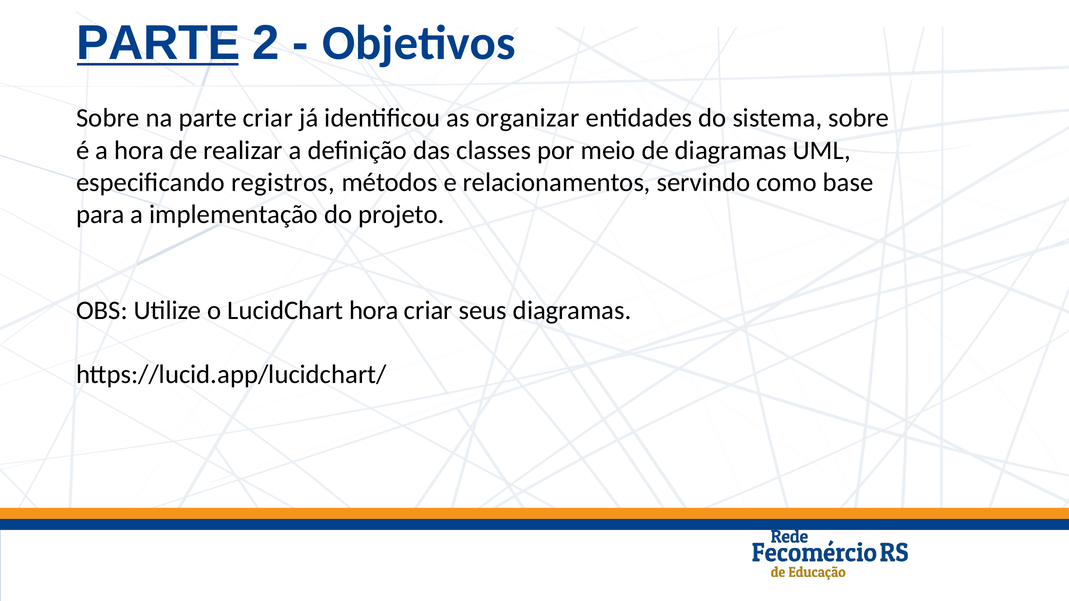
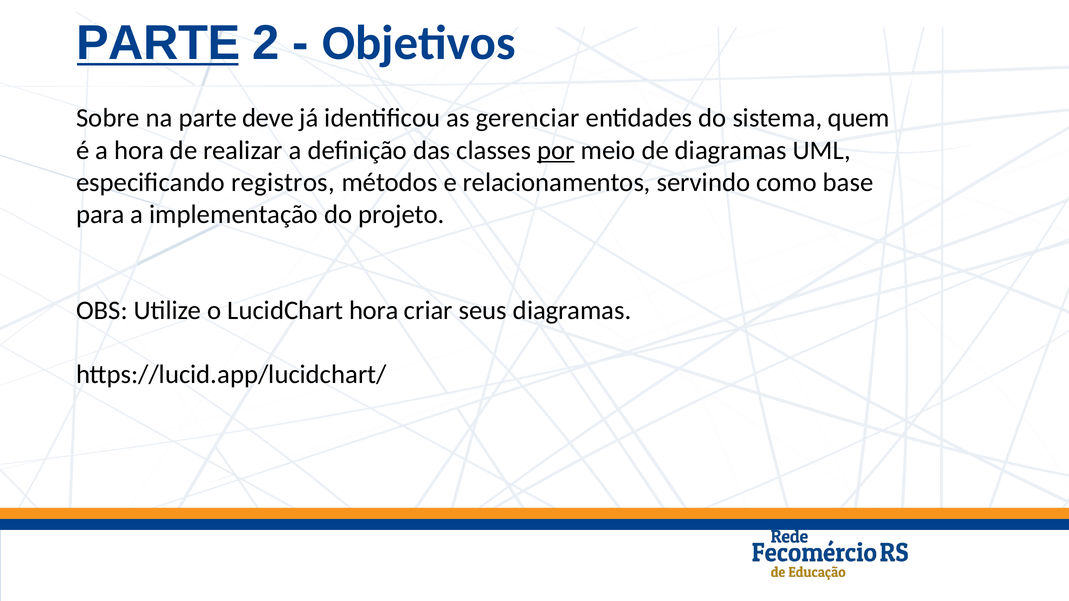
parte criar: criar -> deve
organizar: organizar -> gerenciar
sistema sobre: sobre -> quem
por underline: none -> present
